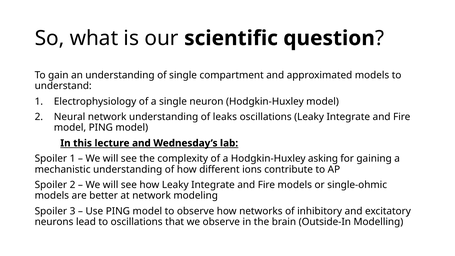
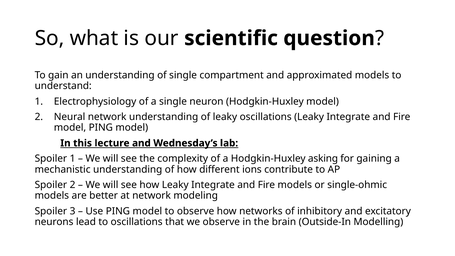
of leaks: leaks -> leaky
